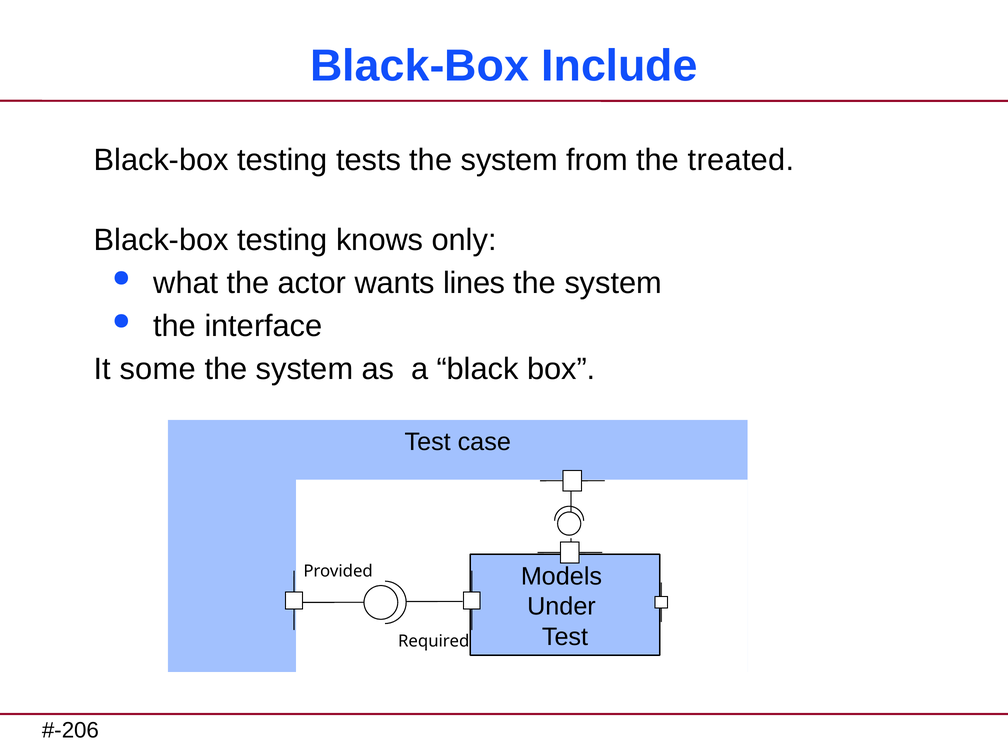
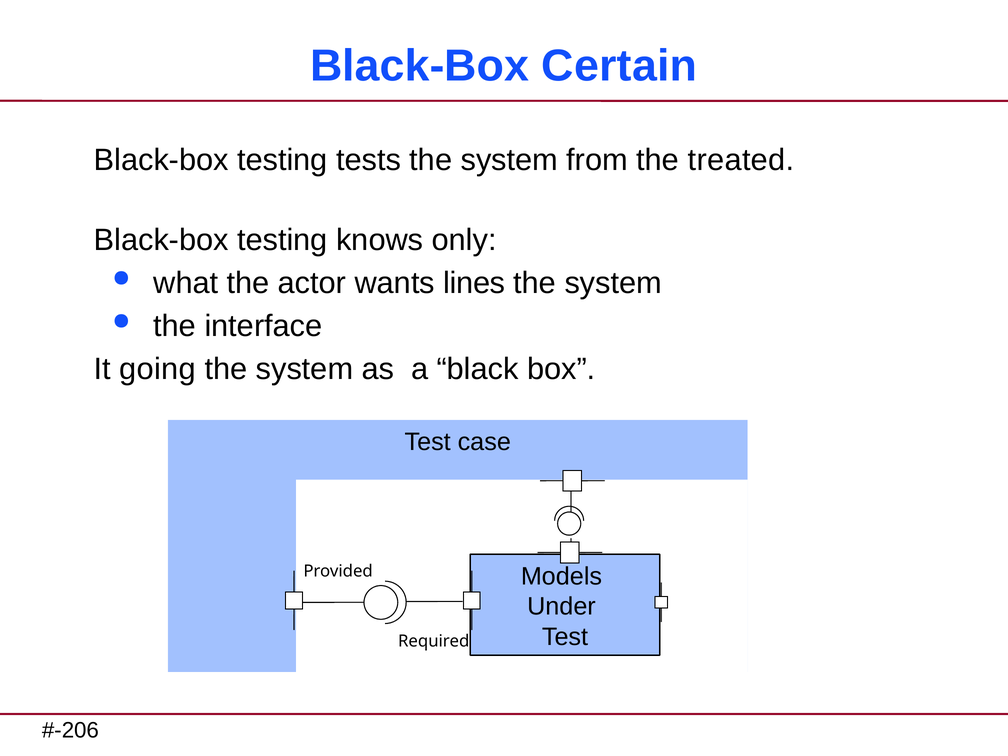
Include: Include -> Certain
some: some -> going
